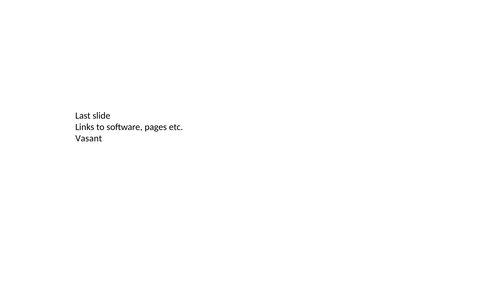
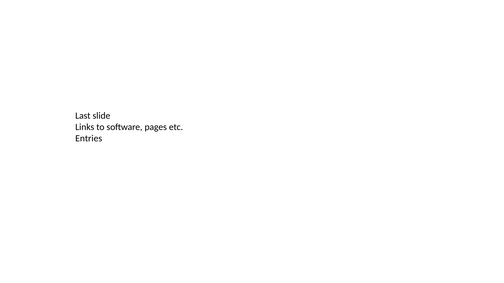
Vasant: Vasant -> Entries
